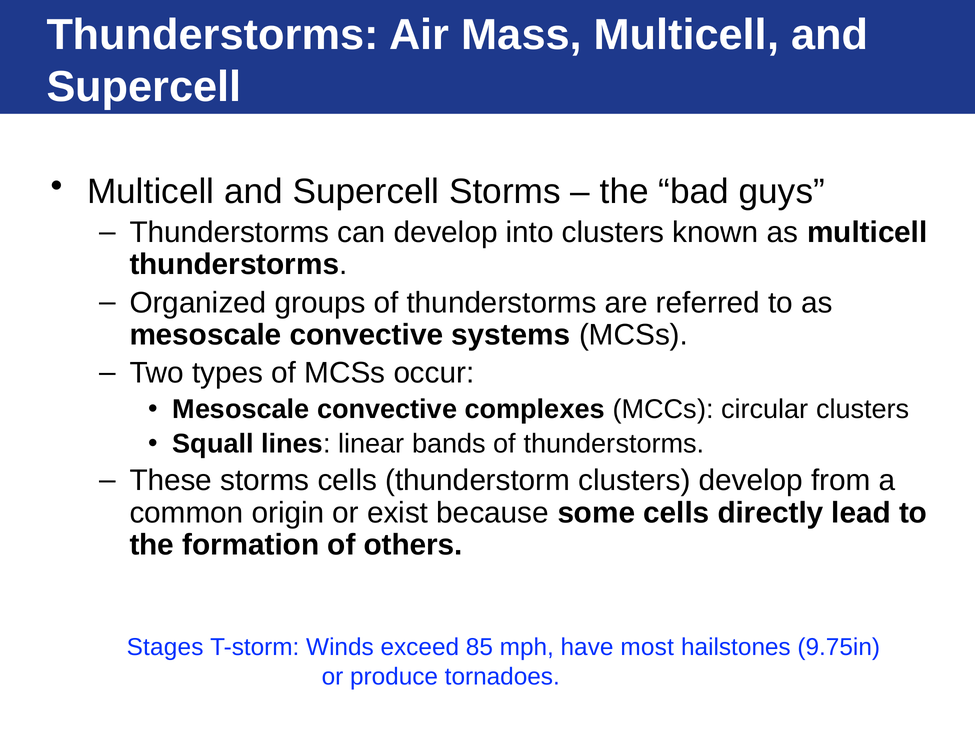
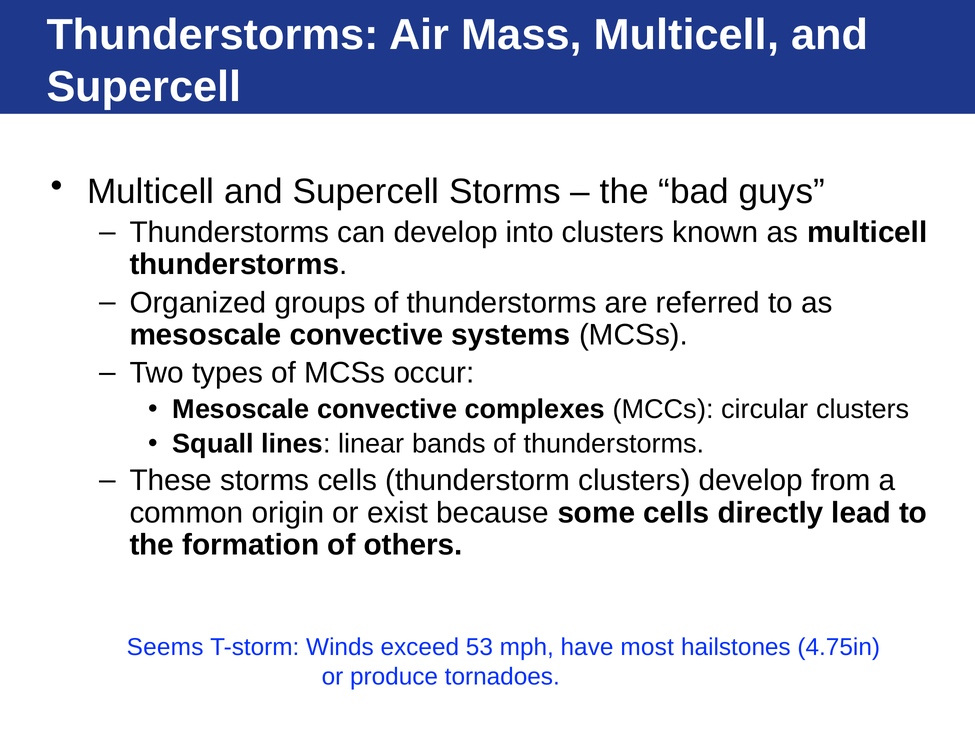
Stages: Stages -> Seems
85: 85 -> 53
9.75in: 9.75in -> 4.75in
